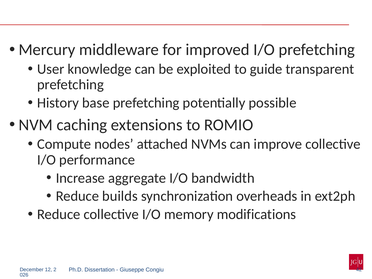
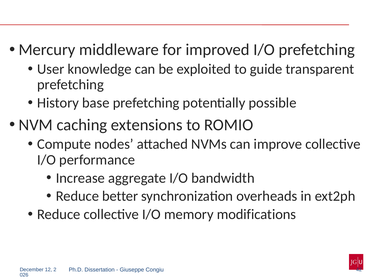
builds: builds -> better
